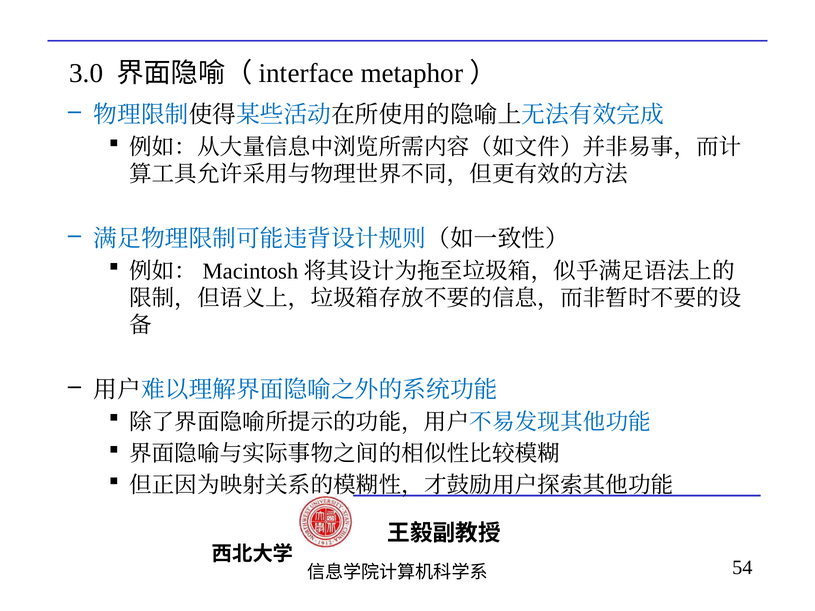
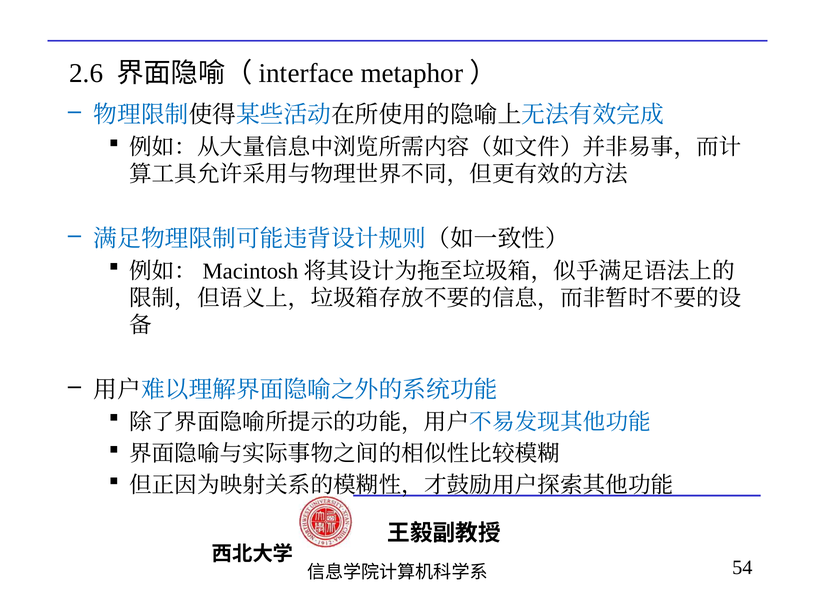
3.0: 3.0 -> 2.6
